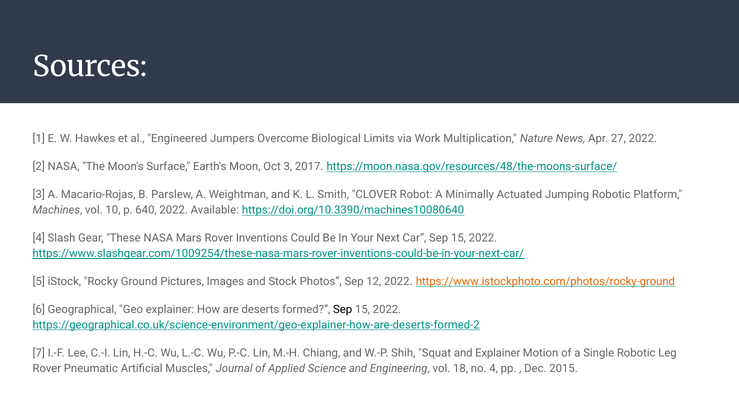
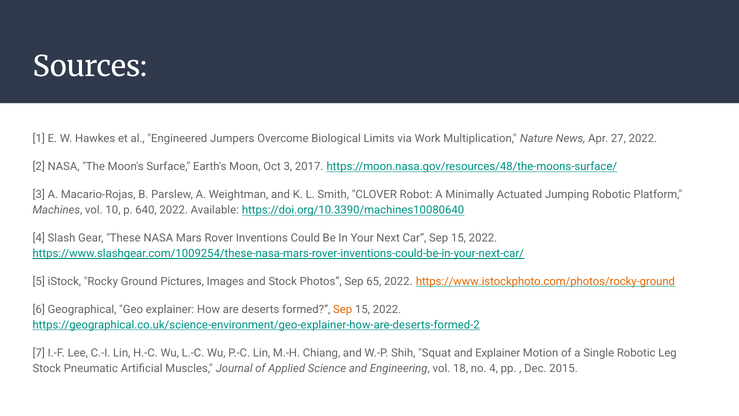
12: 12 -> 65
Sep at (343, 309) colour: black -> orange
Rover at (47, 368): Rover -> Stock
